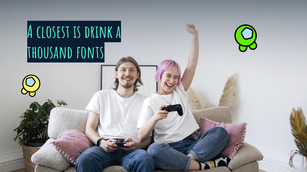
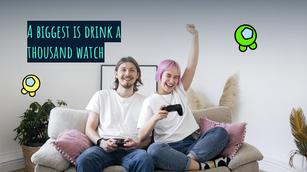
closest: closest -> biggest
fonts: fonts -> watch
